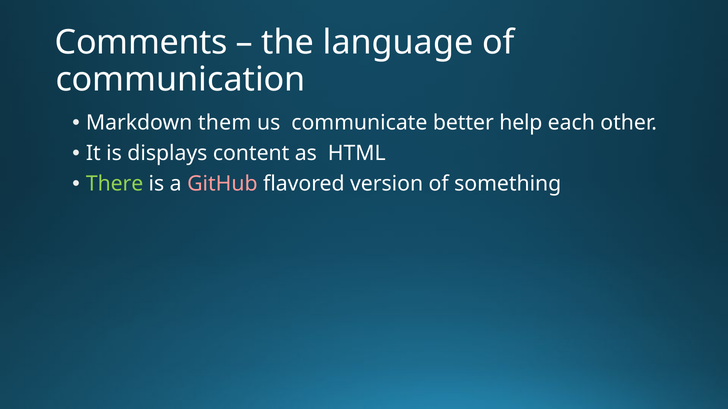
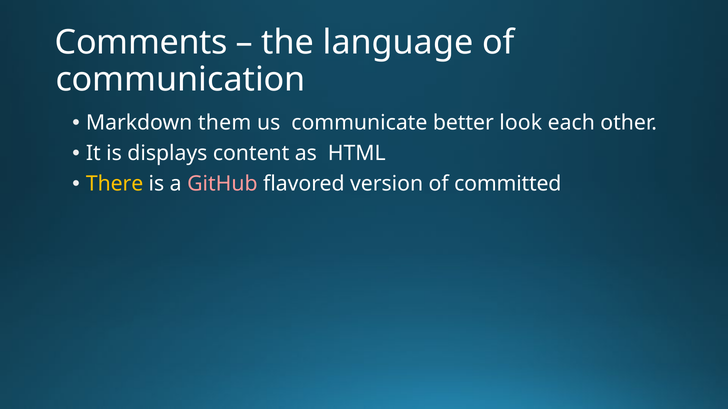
help: help -> look
There colour: light green -> yellow
something: something -> committed
